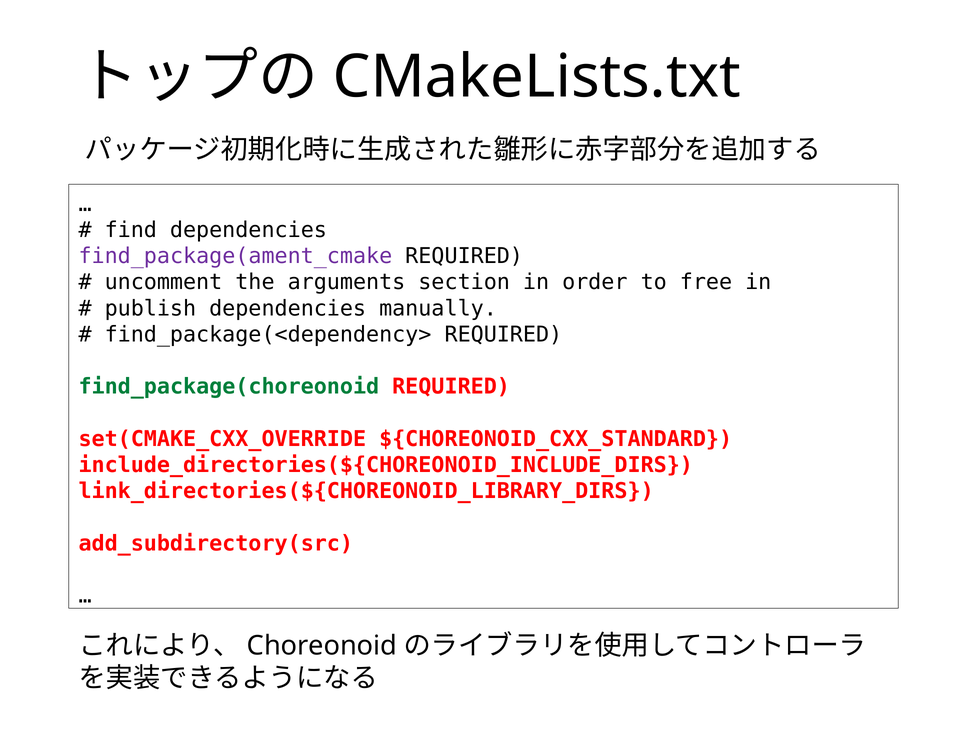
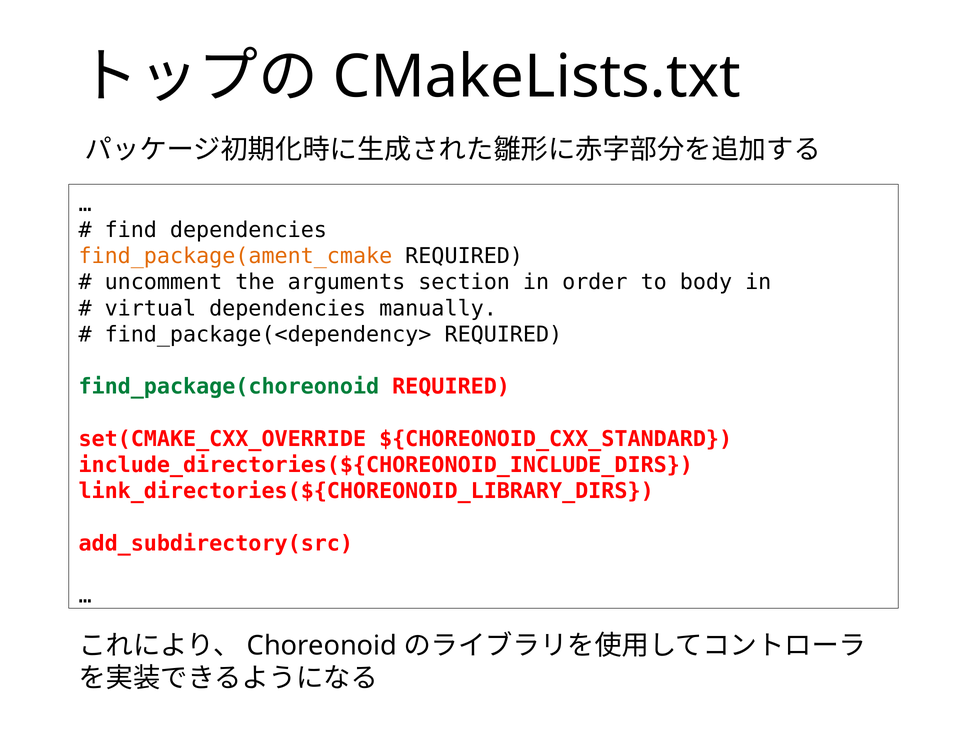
find_package(ament_cmake colour: purple -> orange
free: free -> body
publish: publish -> virtual
